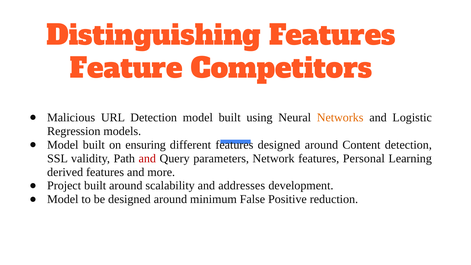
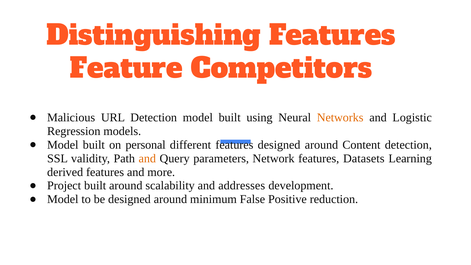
ensuring: ensuring -> personal
and at (147, 158) colour: red -> orange
Personal: Personal -> Datasets
